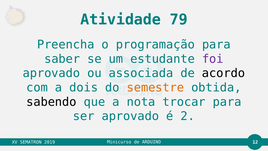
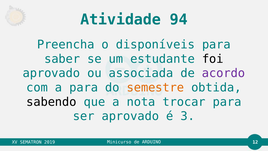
79: 79 -> 94
programação: programação -> disponíveis
foi colour: purple -> black
acordo colour: black -> purple
a dois: dois -> para
2: 2 -> 3
